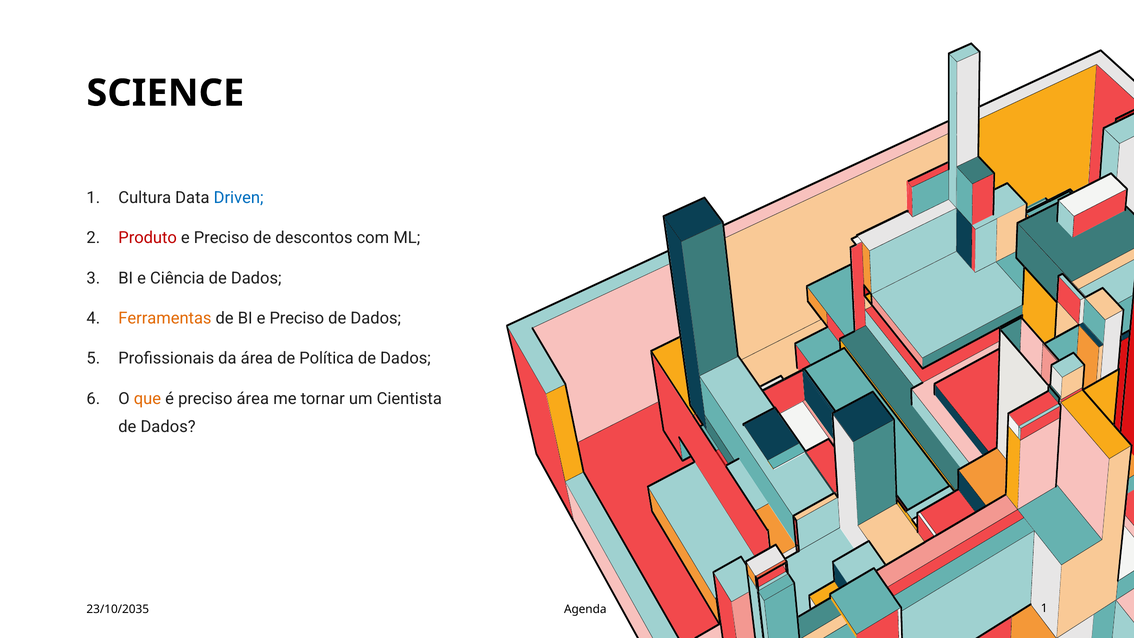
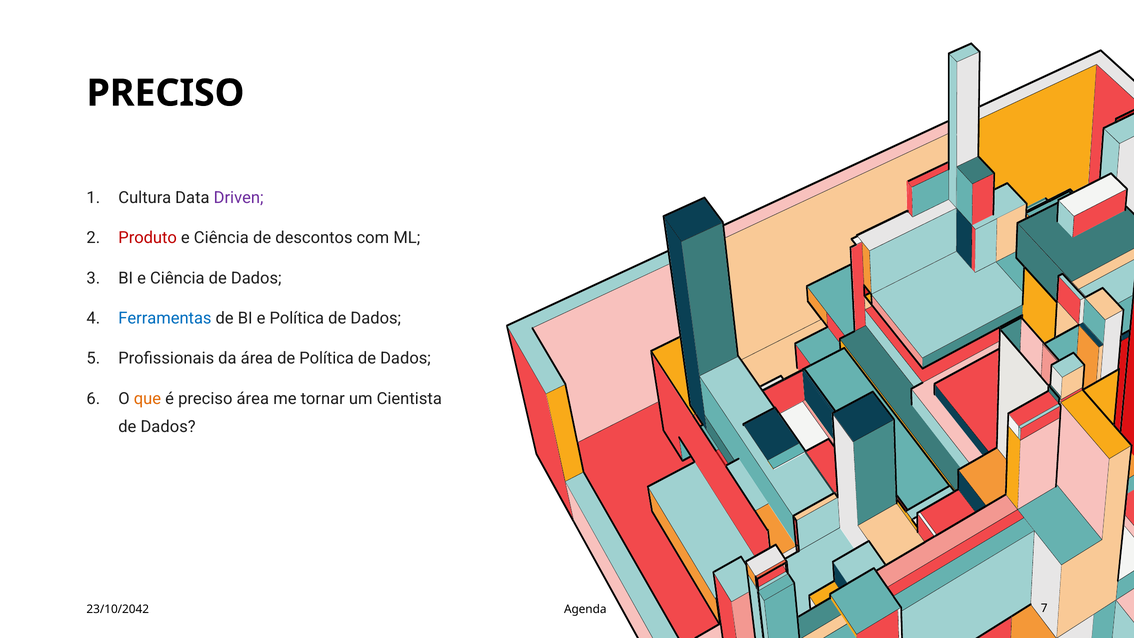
SCIENCE at (165, 93): SCIENCE -> PRECISO
Driven colour: blue -> purple
Preciso at (221, 238): Preciso -> Ciência
Ferramentas colour: orange -> blue
BI e Preciso: Preciso -> Política
23/10/2035: 23/10/2035 -> 23/10/2042
Agenda 1: 1 -> 7
